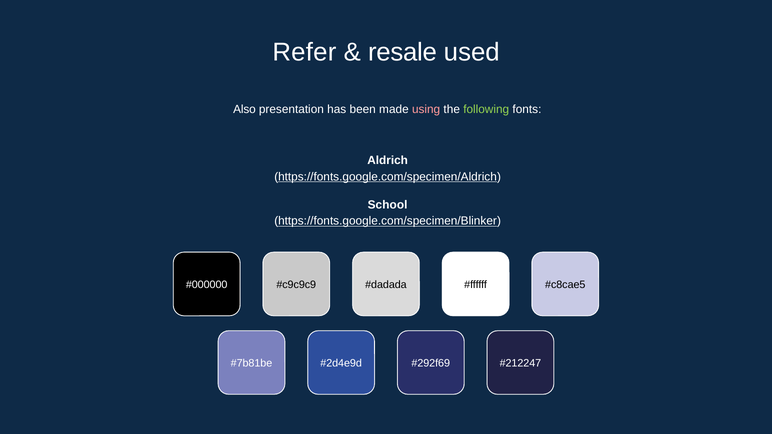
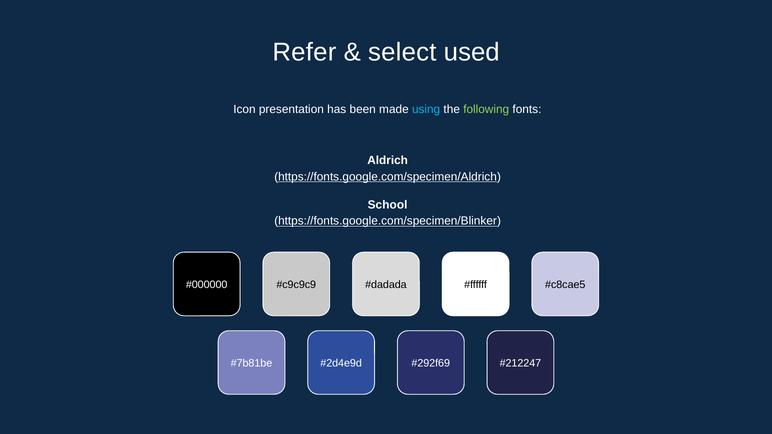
resale: resale -> select
Also: Also -> Icon
using colour: pink -> light blue
